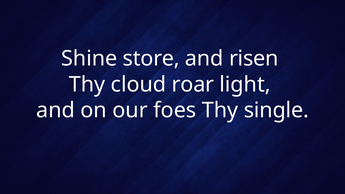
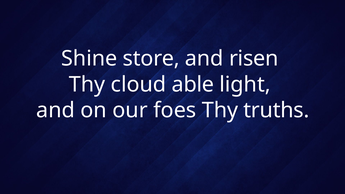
roar: roar -> able
single: single -> truths
